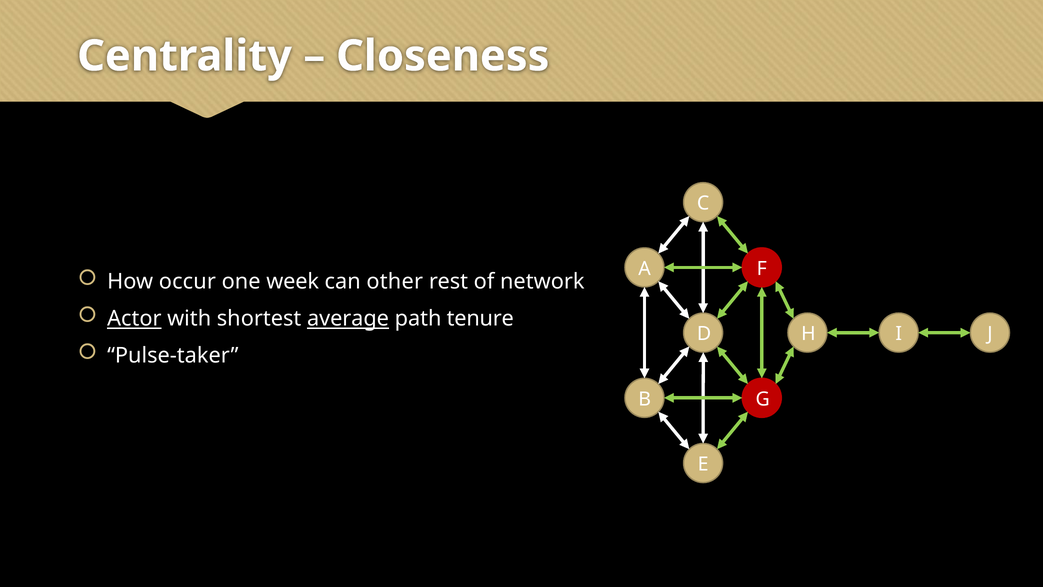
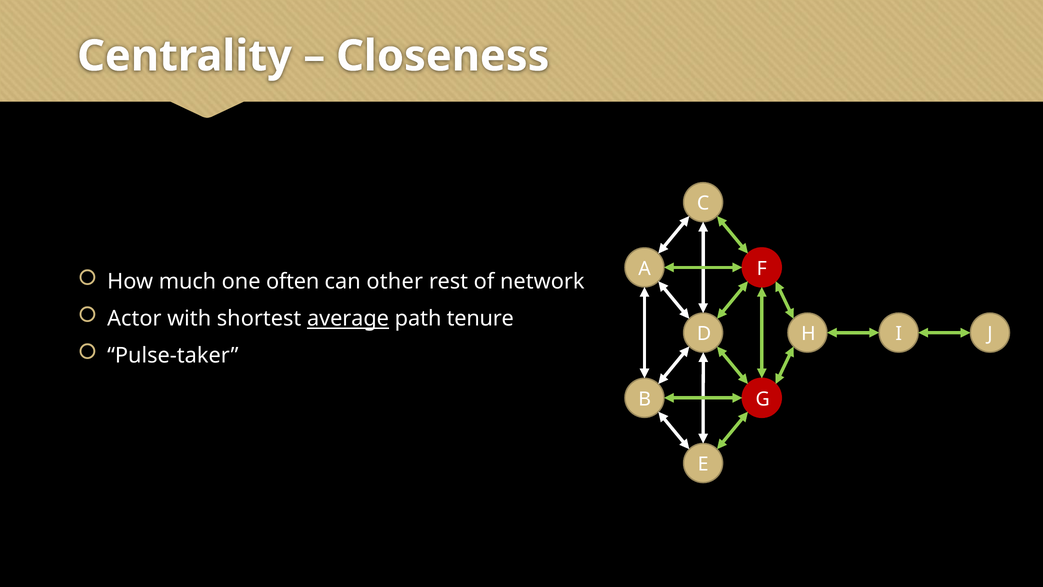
occur: occur -> much
week: week -> often
Actor underline: present -> none
